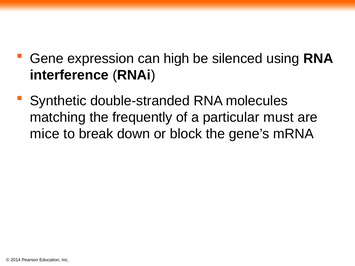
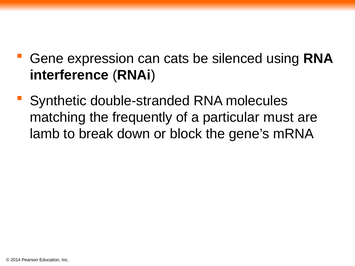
high: high -> cats
mice: mice -> lamb
